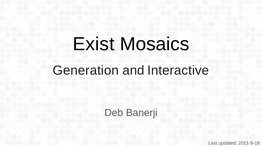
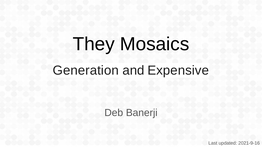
Exist: Exist -> They
Interactive: Interactive -> Expensive
